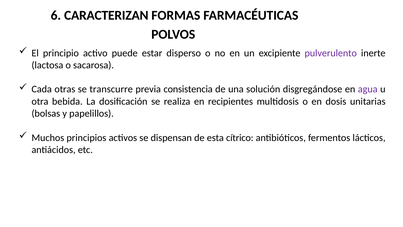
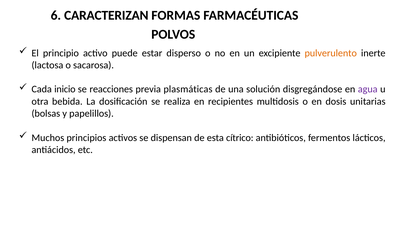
pulverulento colour: purple -> orange
otras: otras -> inicio
transcurre: transcurre -> reacciones
consistencia: consistencia -> plasmáticas
